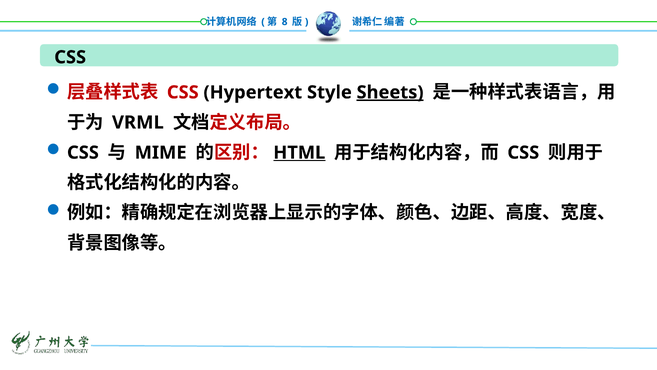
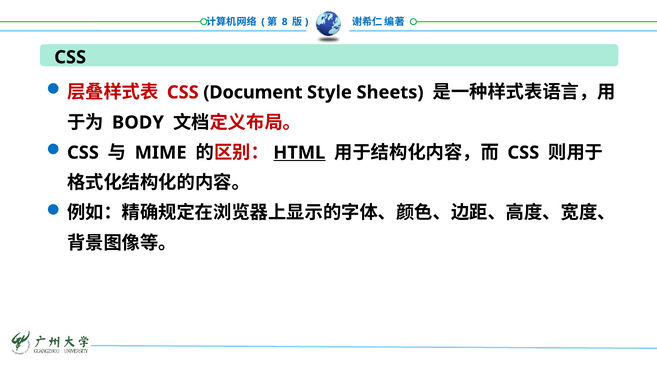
Hypertext: Hypertext -> Document
Sheets underline: present -> none
VRML: VRML -> BODY
